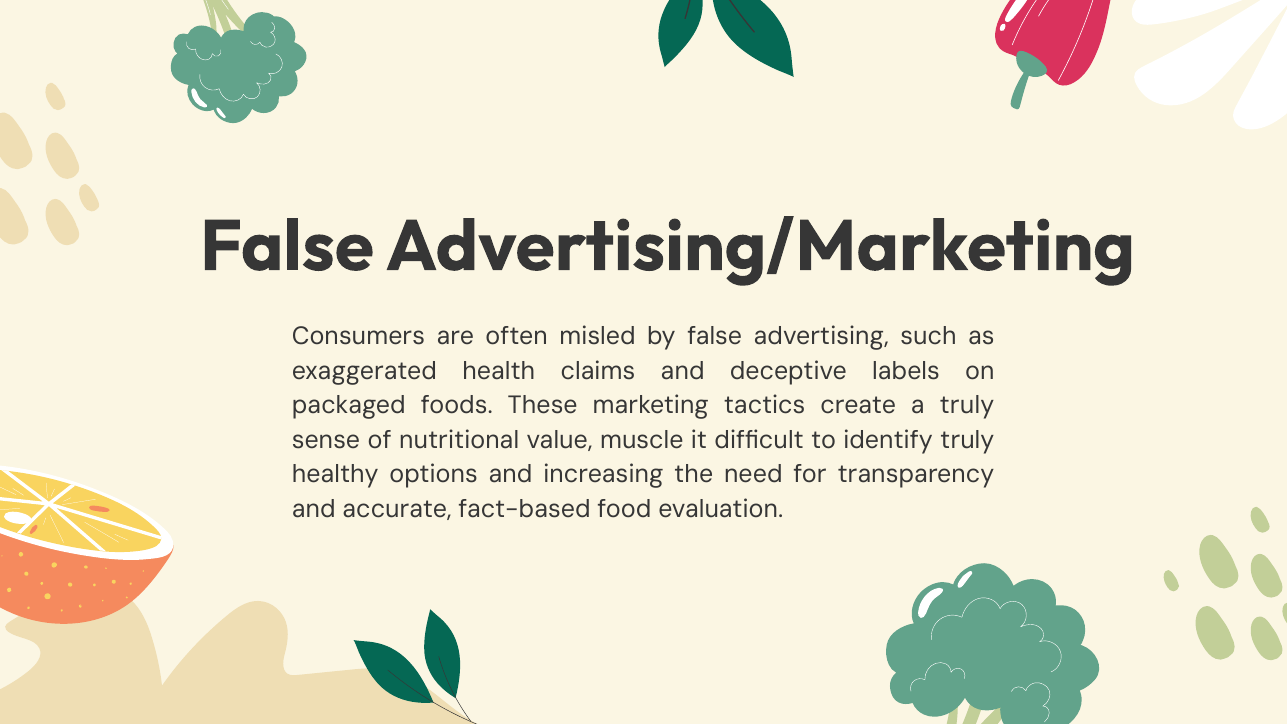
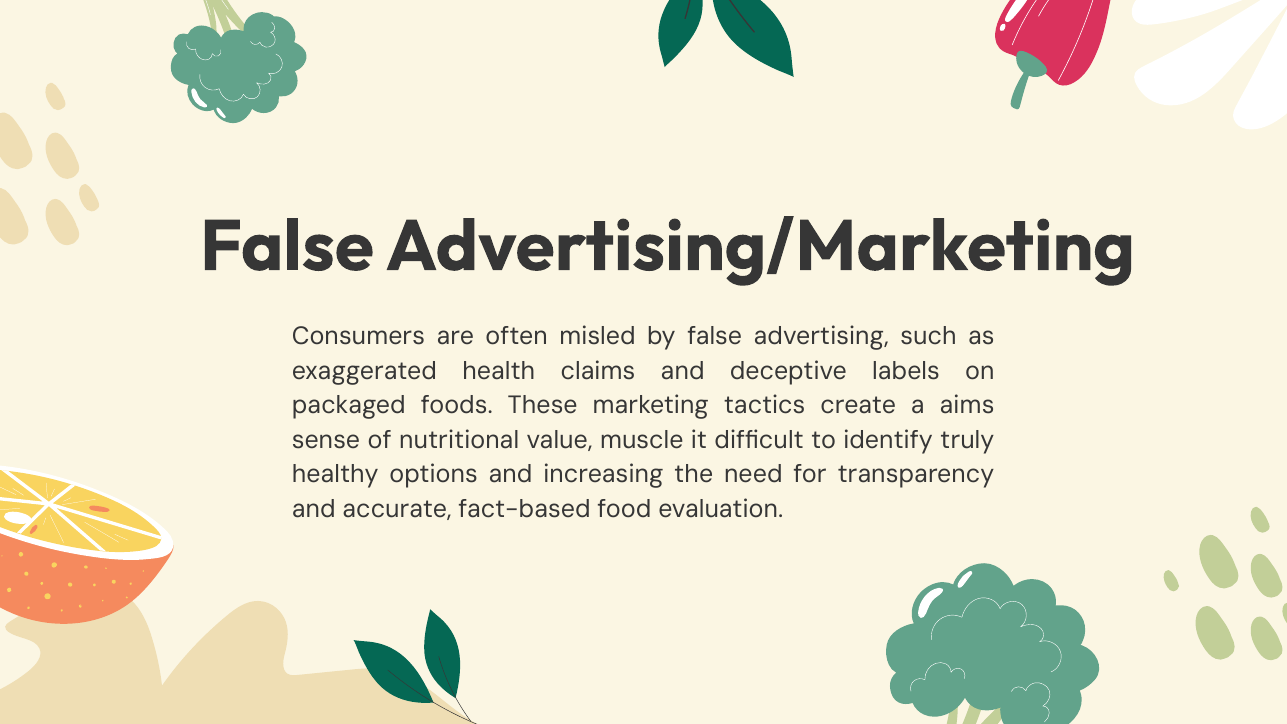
a truly: truly -> aims
